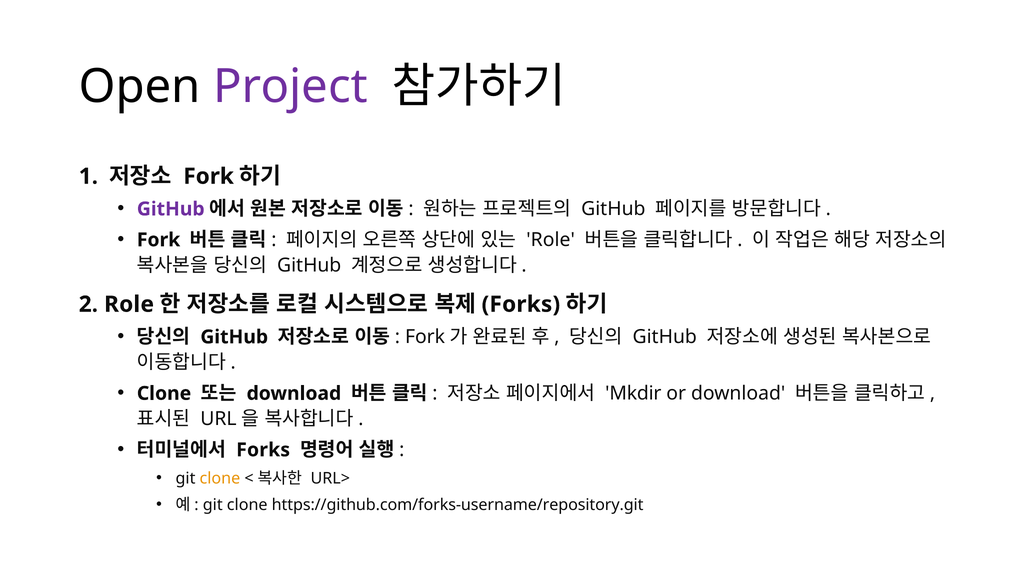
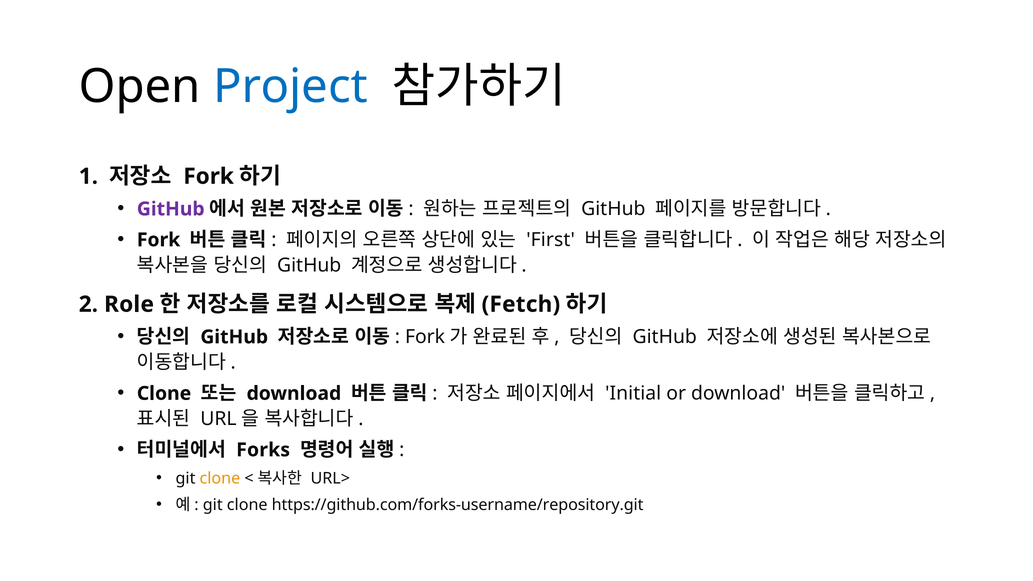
Project colour: purple -> blue
Role at (551, 240): Role -> First
Forks at (521, 304): Forks -> Fetch
Mkdir: Mkdir -> Initial
